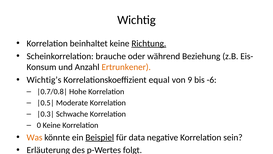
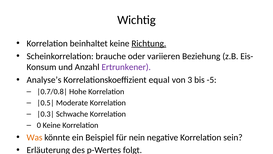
während: während -> variieren
Ertrunkener colour: orange -> purple
Wichtig’s: Wichtig’s -> Analyse’s
9: 9 -> 3
-6: -6 -> -5
Beispiel underline: present -> none
data: data -> nein
